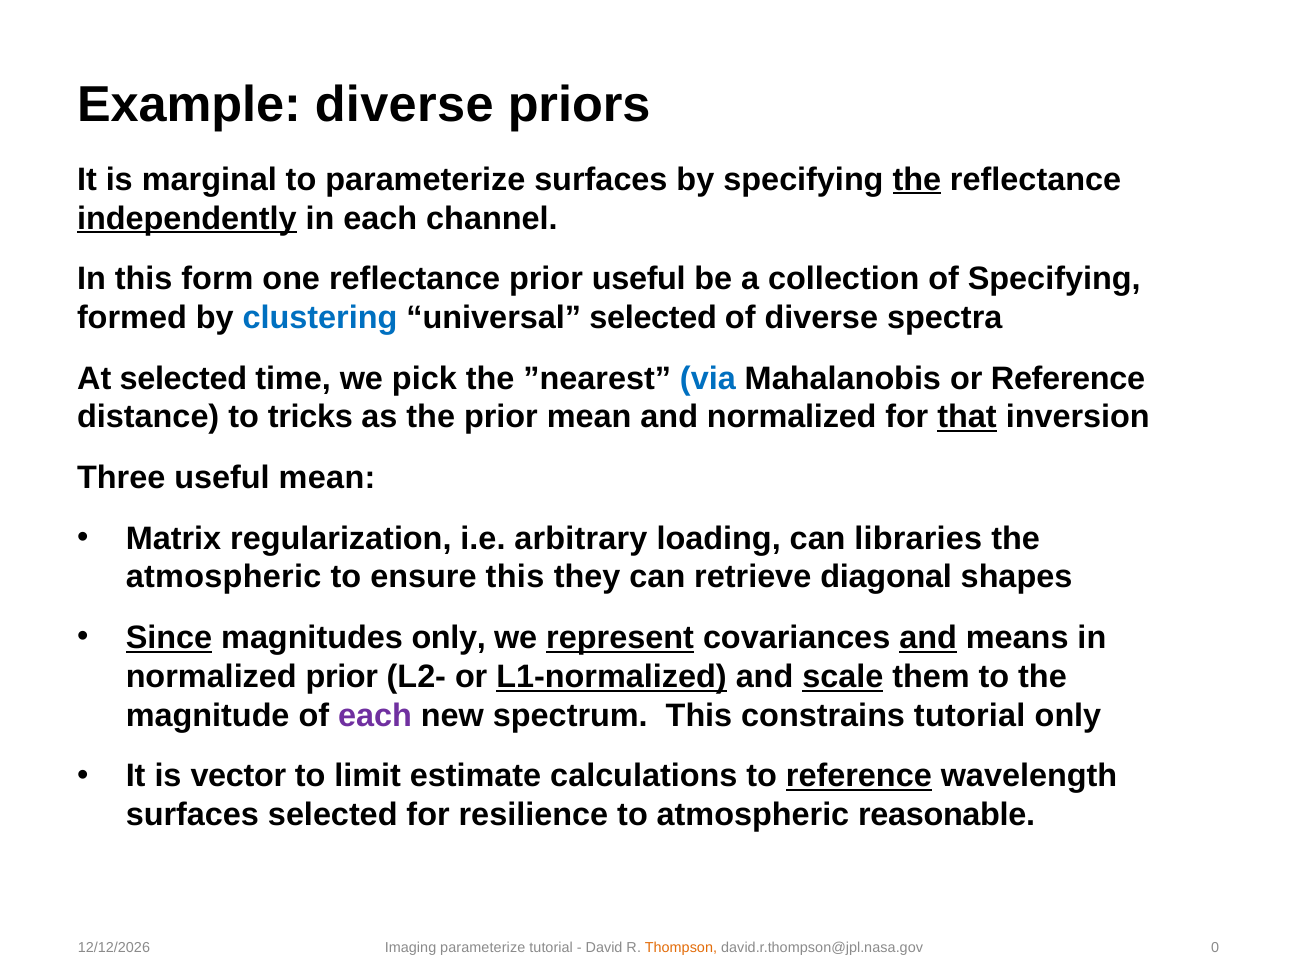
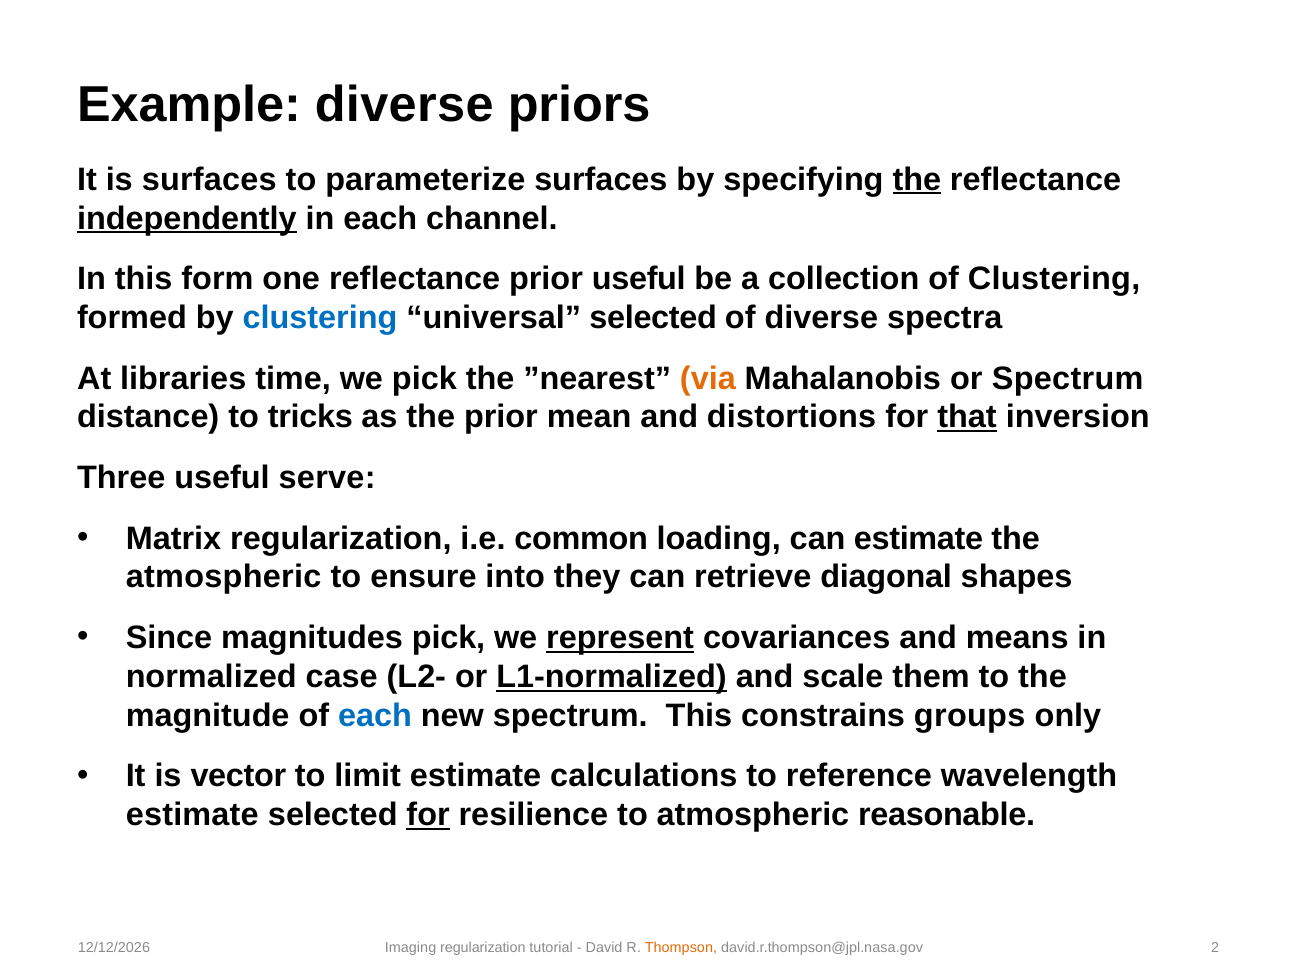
is marginal: marginal -> surfaces
of Specifying: Specifying -> Clustering
At selected: selected -> libraries
via colour: blue -> orange
or Reference: Reference -> Spectrum
and normalized: normalized -> distortions
useful mean: mean -> serve
arbitrary: arbitrary -> common
can libraries: libraries -> estimate
ensure this: this -> into
Since underline: present -> none
magnitudes only: only -> pick
and at (928, 638) underline: present -> none
normalized prior: prior -> case
scale underline: present -> none
each at (375, 715) colour: purple -> blue
constrains tutorial: tutorial -> groups
reference at (859, 776) underline: present -> none
surfaces at (192, 815): surfaces -> estimate
for at (428, 815) underline: none -> present
Imaging parameterize: parameterize -> regularization
0: 0 -> 2
